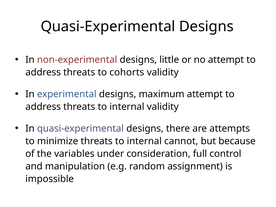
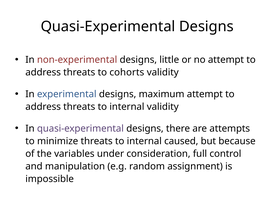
cannot: cannot -> caused
